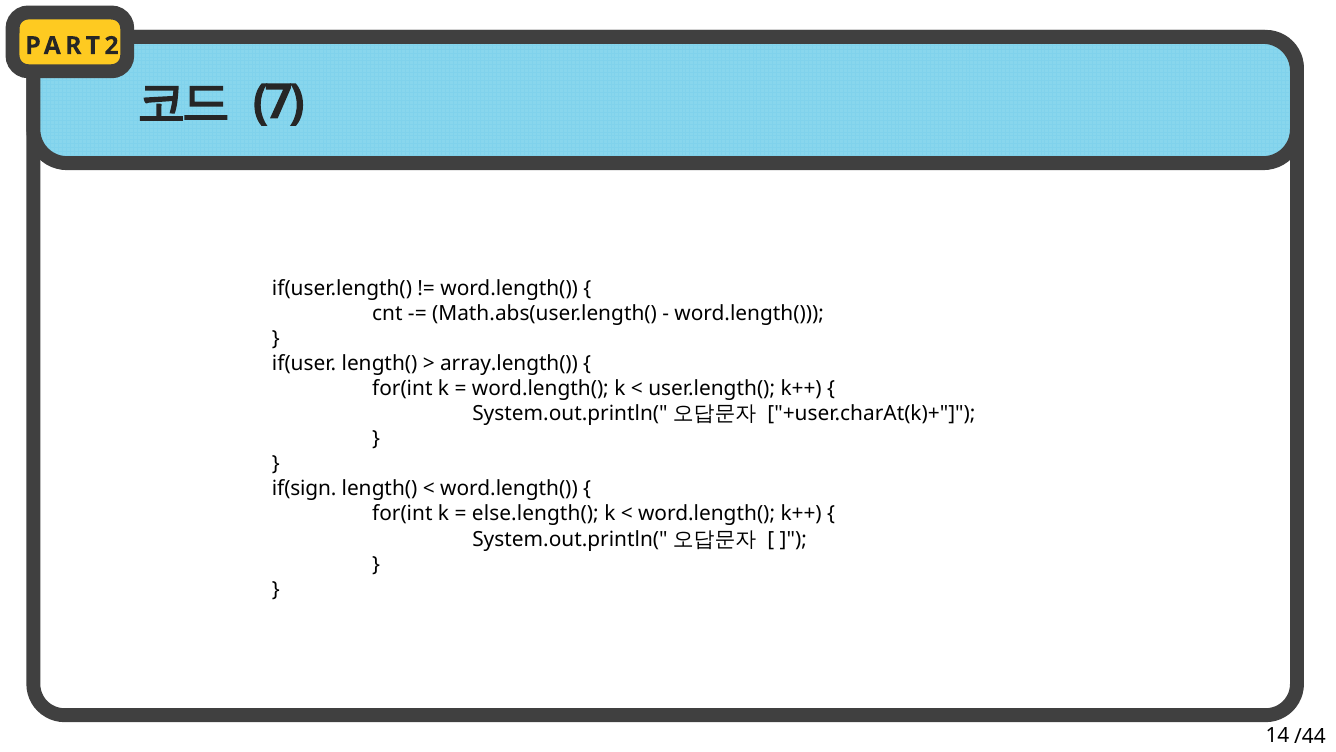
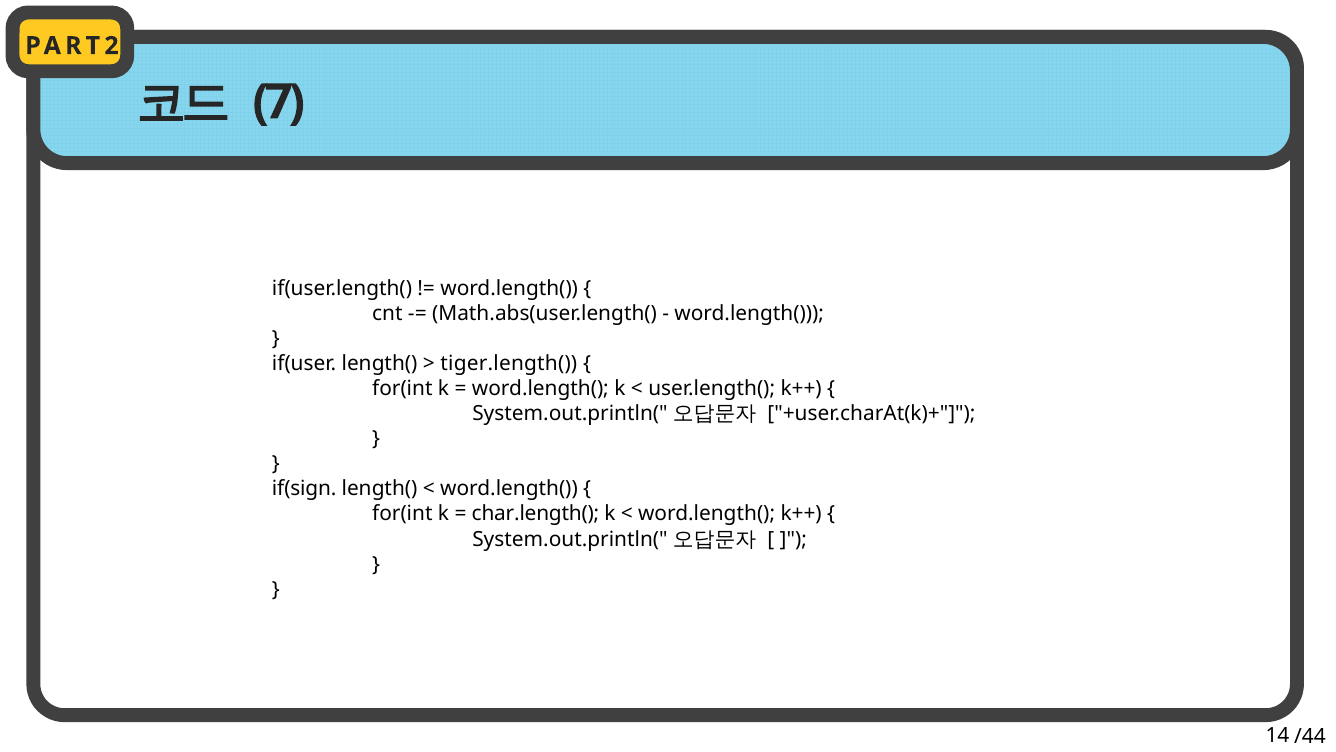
array.length(: array.length( -> tiger.length(
else.length(: else.length( -> char.length(
